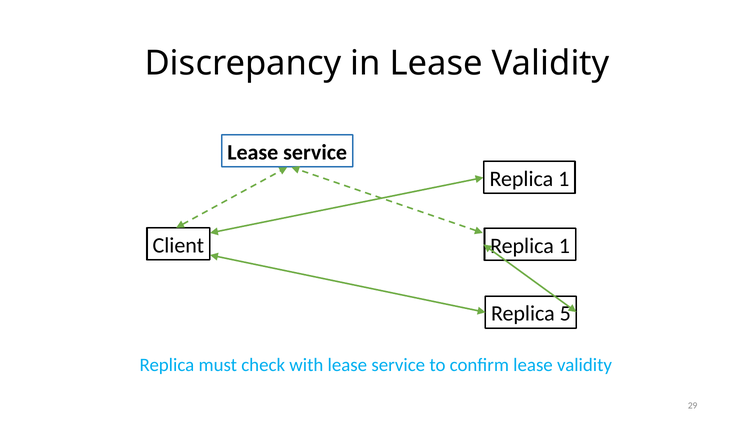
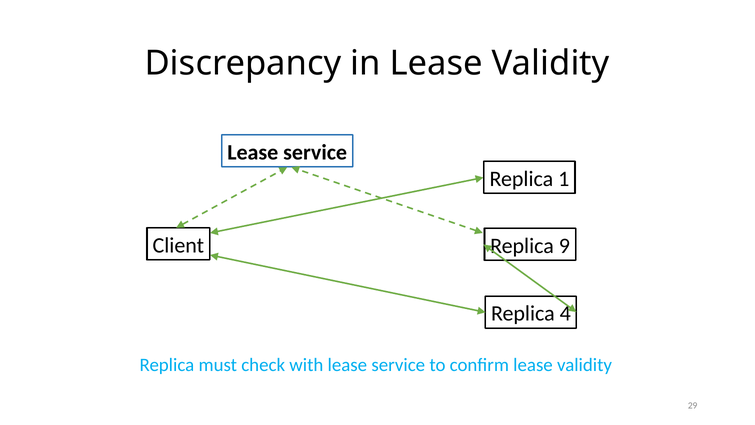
Client Replica 1: 1 -> 9
5: 5 -> 4
